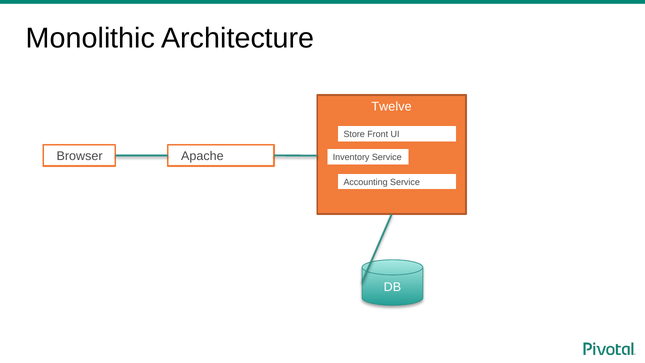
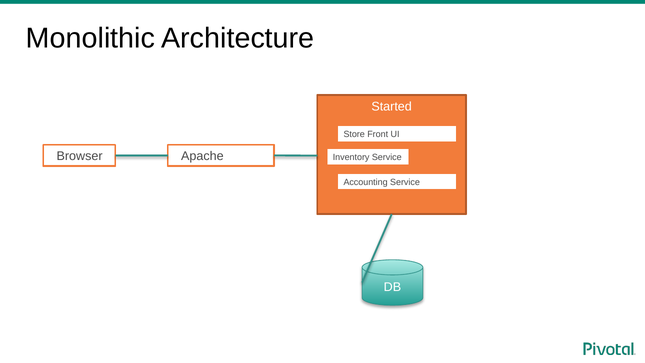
Twelve: Twelve -> Started
